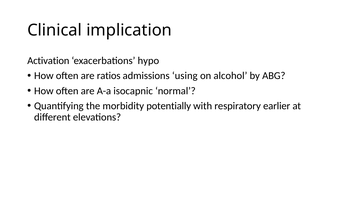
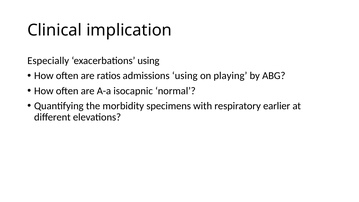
Activation: Activation -> Especially
exacerbations hypo: hypo -> using
alcohol: alcohol -> playing
potentially: potentially -> specimens
